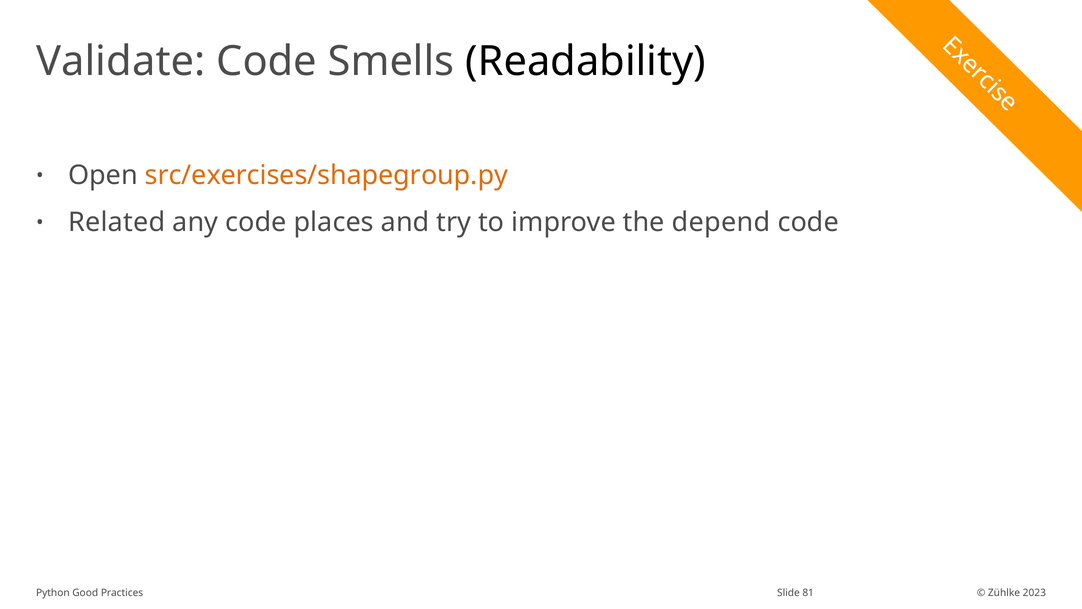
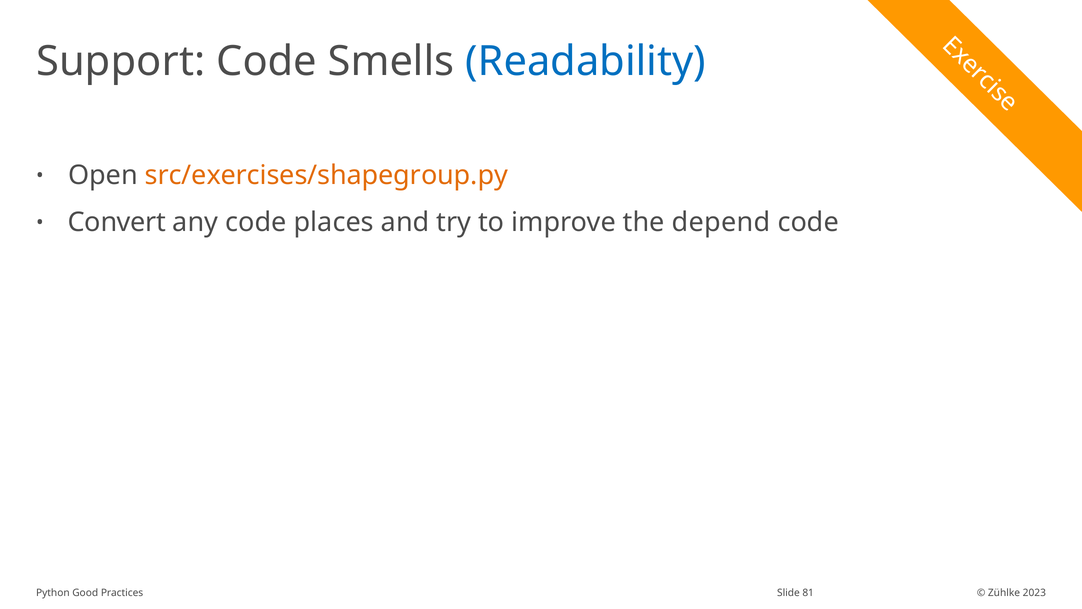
Validate: Validate -> Support
Readability colour: black -> blue
Related: Related -> Convert
